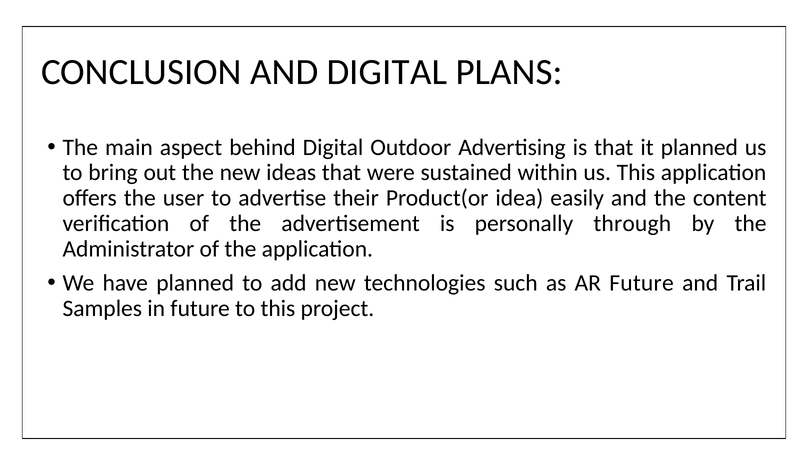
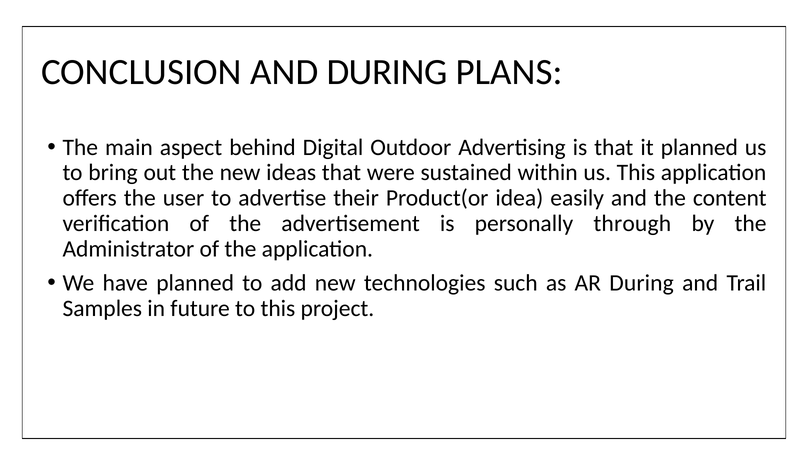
AND DIGITAL: DIGITAL -> DURING
AR Future: Future -> During
